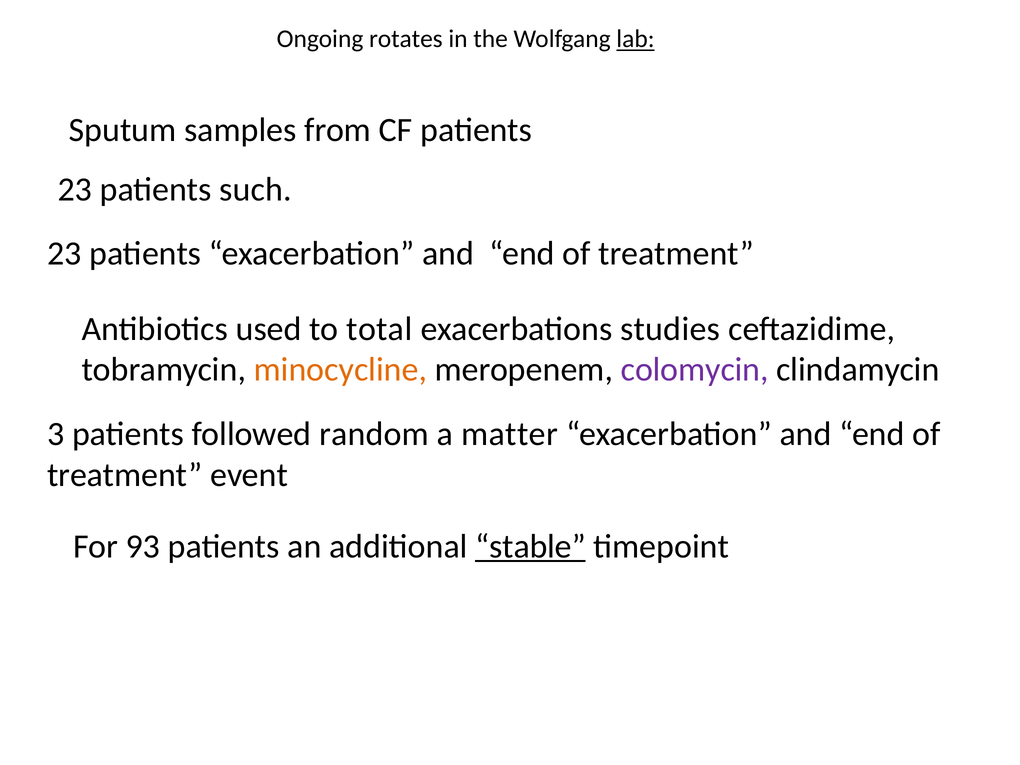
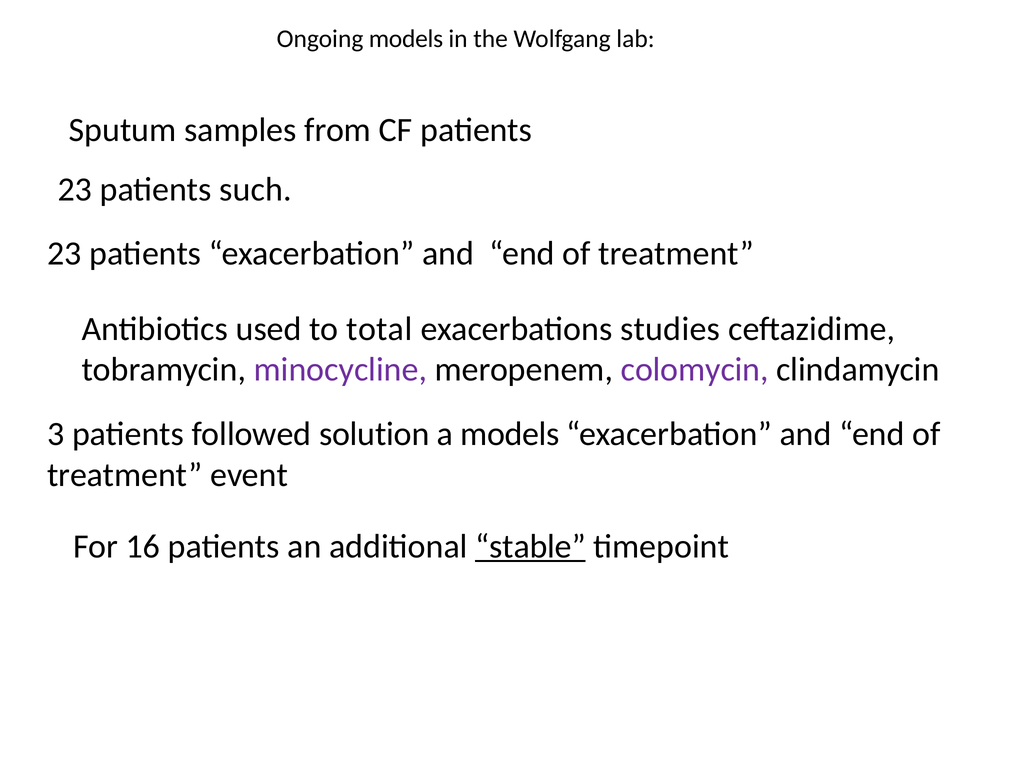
Ongoing rotates: rotates -> models
lab underline: present -> none
minocycline colour: orange -> purple
random: random -> solution
a matter: matter -> models
93: 93 -> 16
